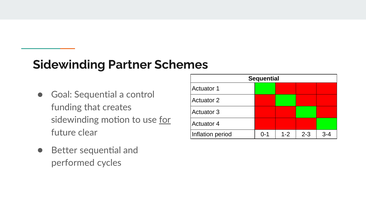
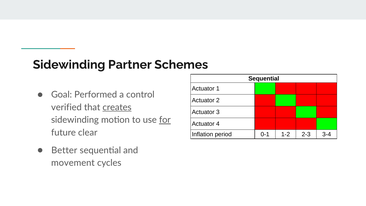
Goal Sequential: Sequential -> Performed
funding: funding -> verified
creates underline: none -> present
performed: performed -> movement
